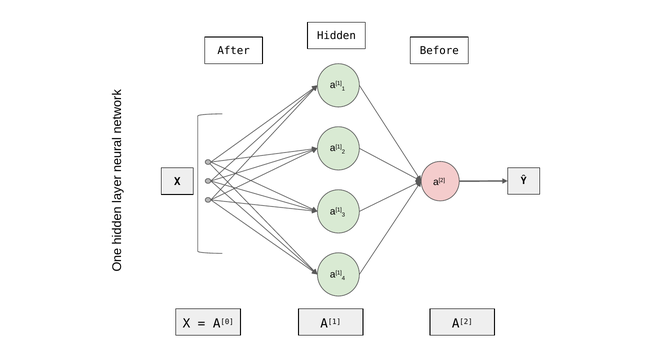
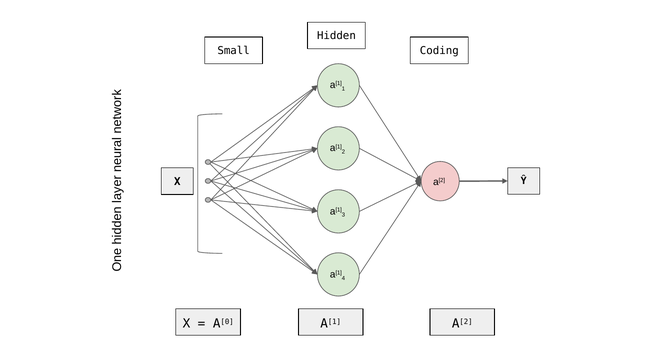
After: After -> Small
Before: Before -> Coding
